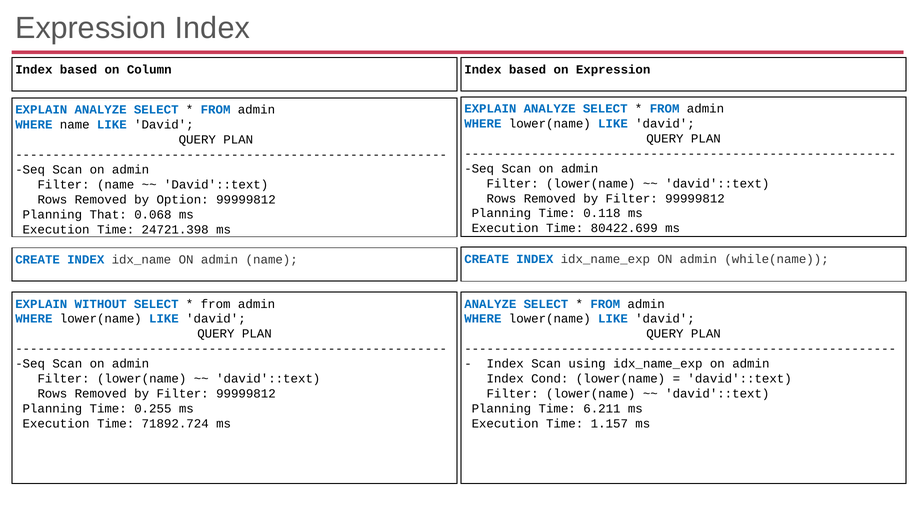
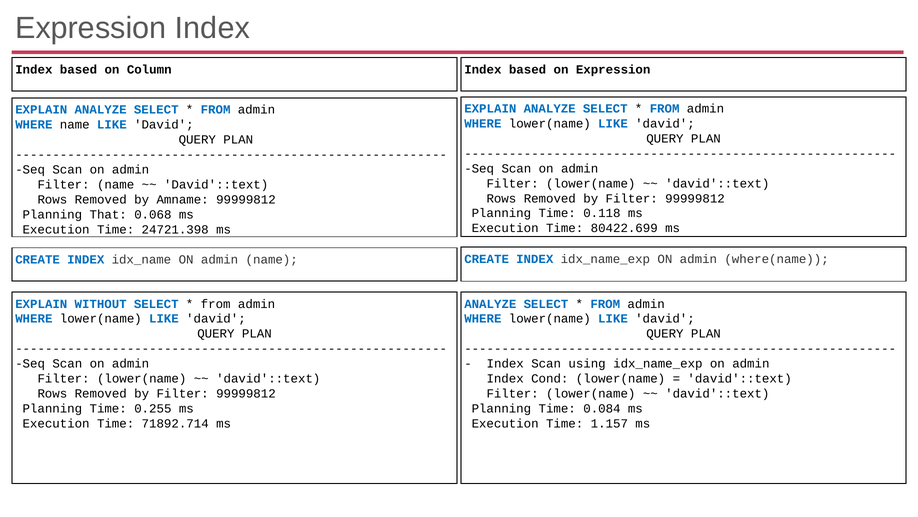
Option: Option -> Amname
while(name: while(name -> where(name
6.211: 6.211 -> 0.084
71892.724: 71892.724 -> 71892.714
